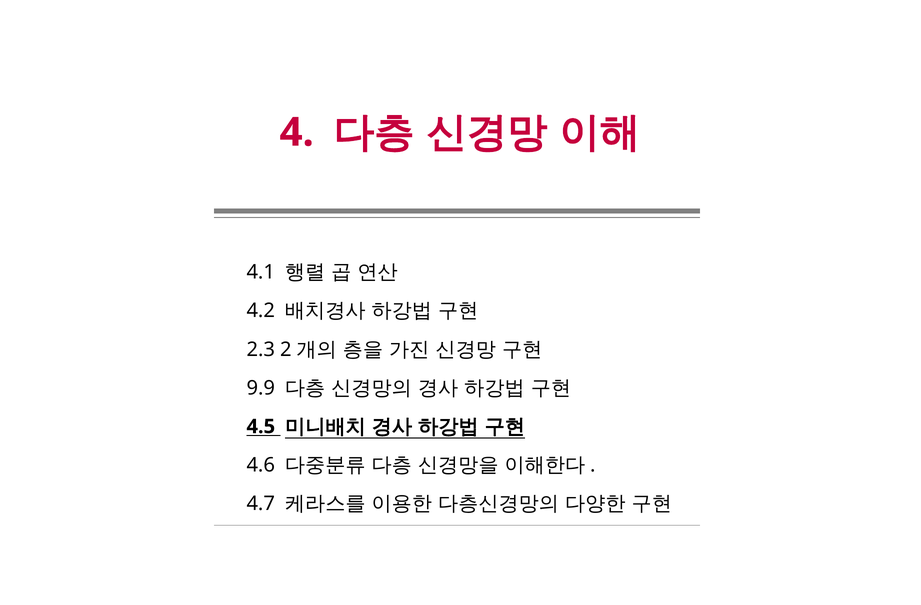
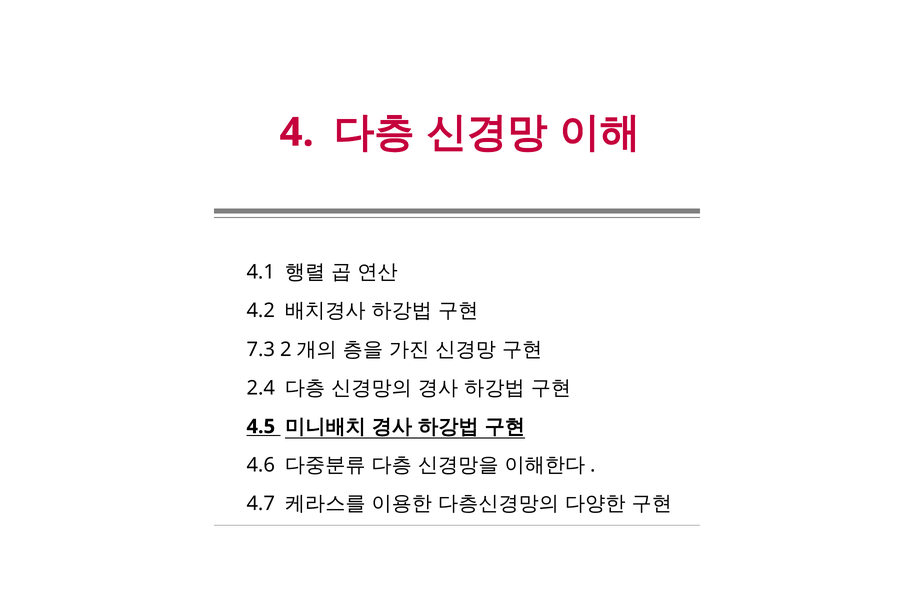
2.3: 2.3 -> 7.3
9.9: 9.9 -> 2.4
